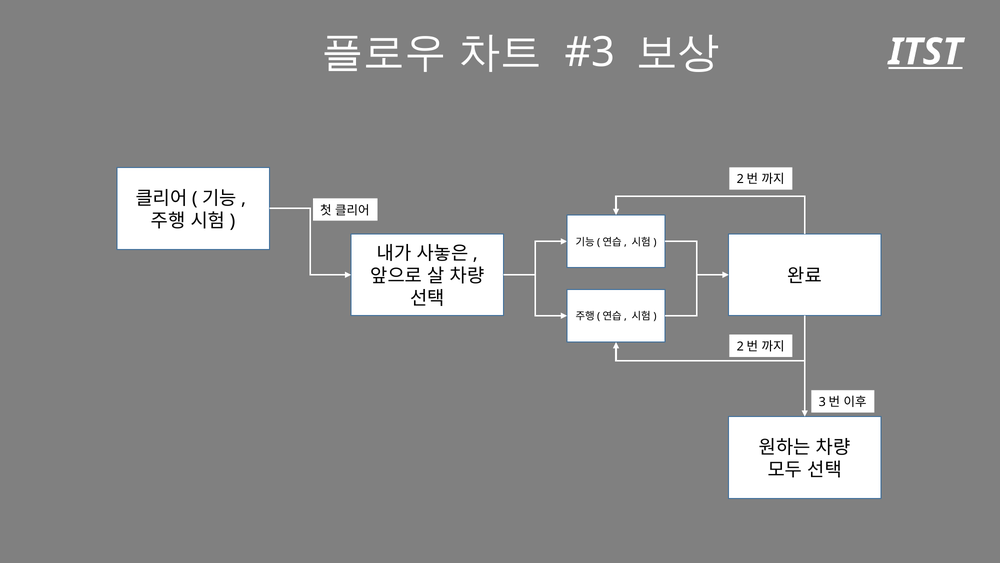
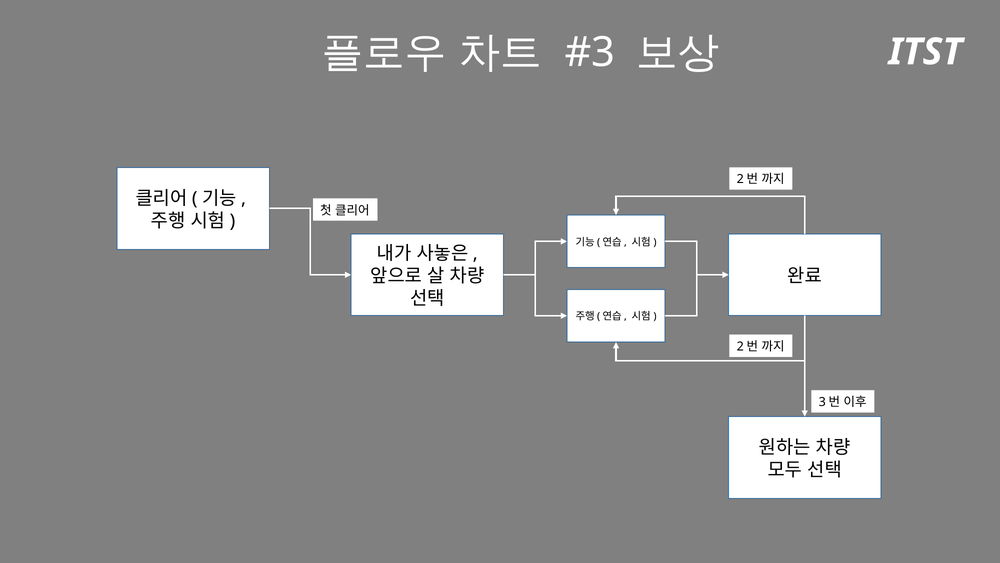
ITST underline: present -> none
